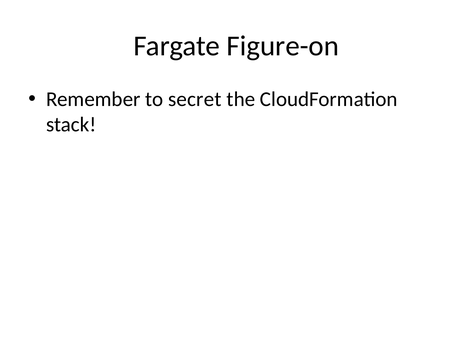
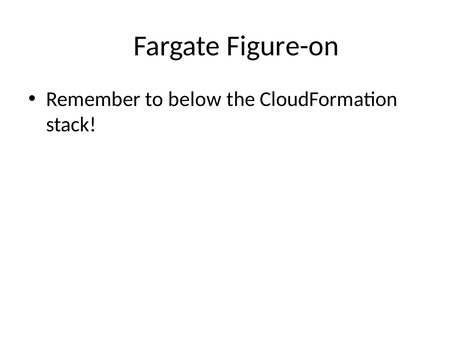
secret: secret -> below
